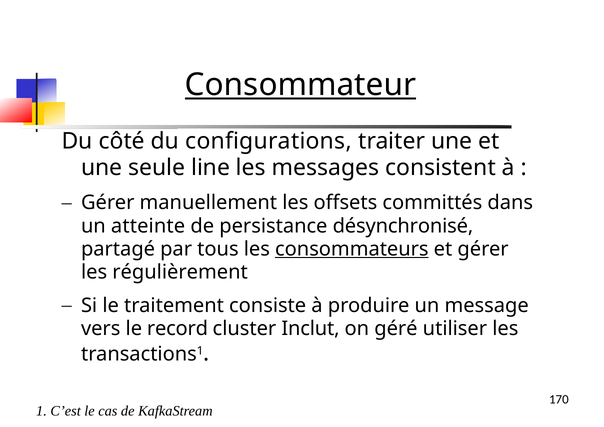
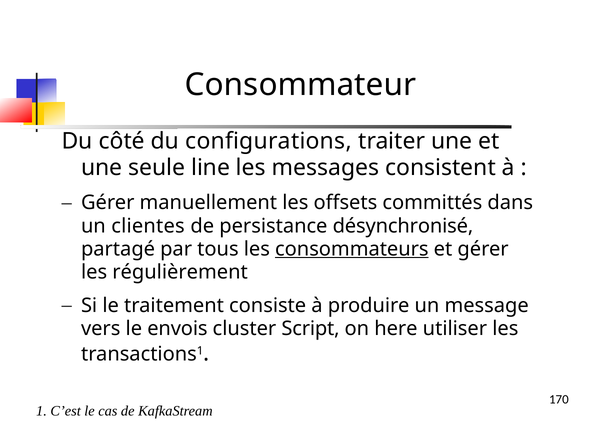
Consommateur underline: present -> none
atteinte: atteinte -> clientes
record: record -> envois
Inclut: Inclut -> Script
géré: géré -> here
